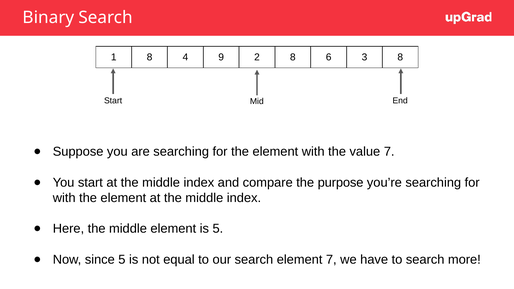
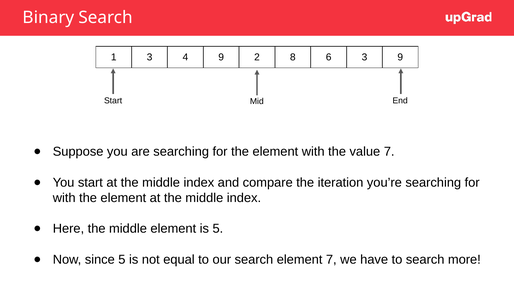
1 8: 8 -> 3
3 8: 8 -> 9
purpose: purpose -> iteration
